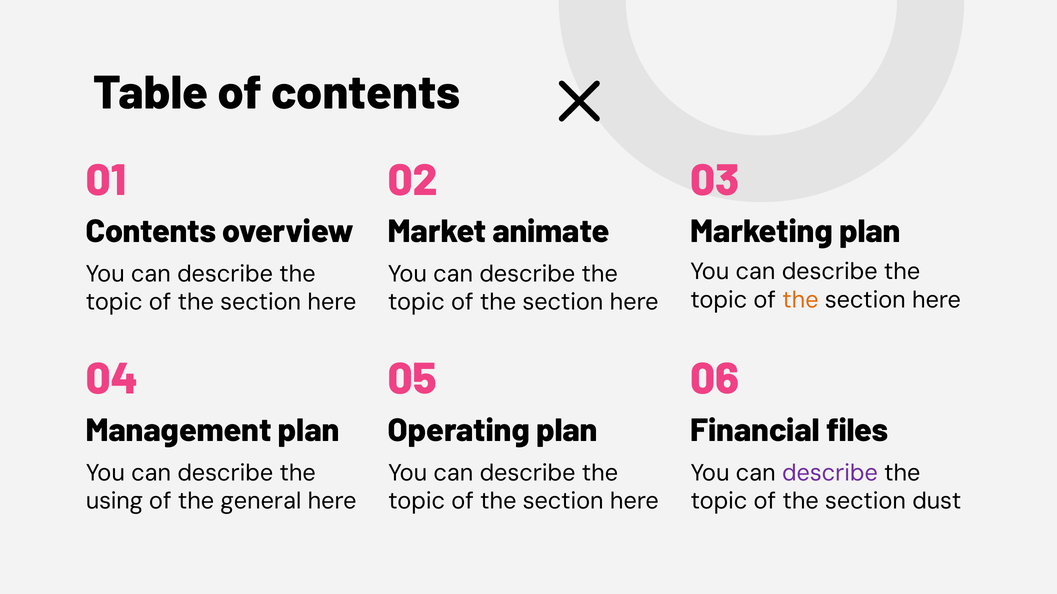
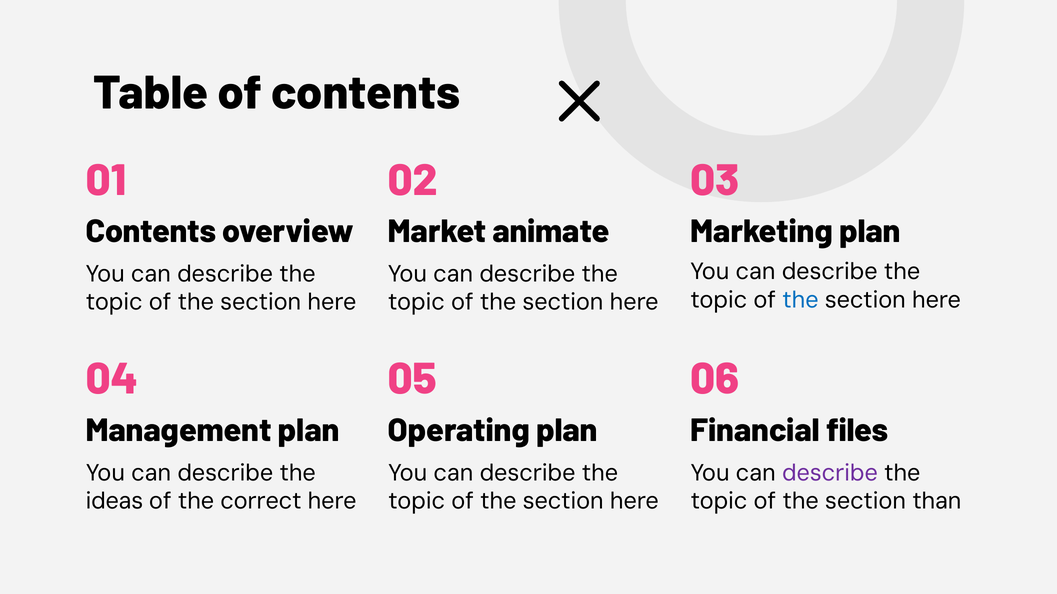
the at (800, 300) colour: orange -> blue
using: using -> ideas
general: general -> correct
dust: dust -> than
